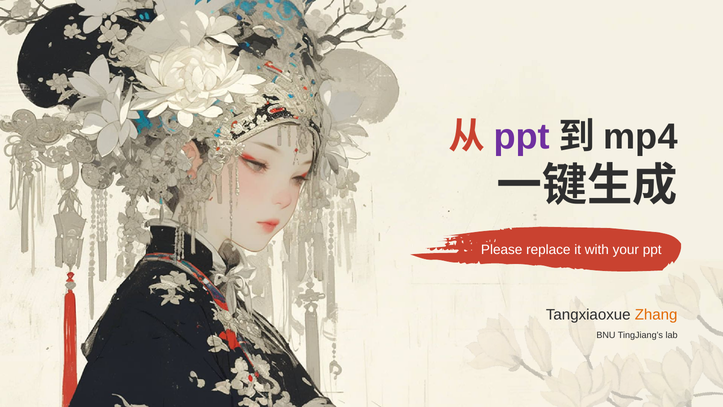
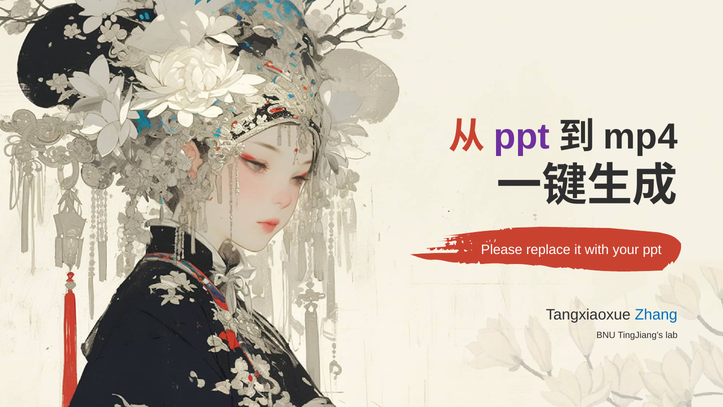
Zhang colour: orange -> blue
